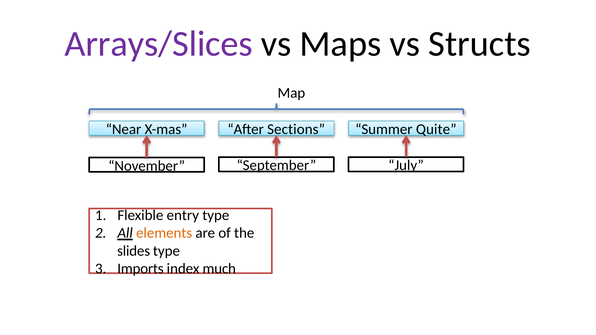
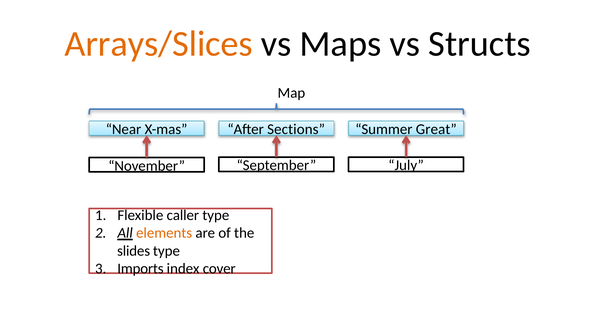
Arrays/Slices colour: purple -> orange
Quite: Quite -> Great
entry: entry -> caller
much: much -> cover
